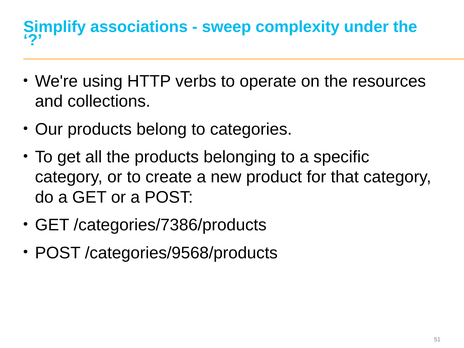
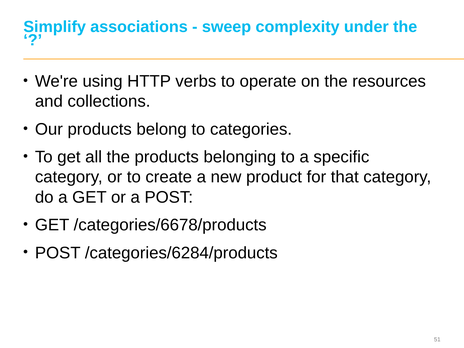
/categories/7386/products: /categories/7386/products -> /categories/6678/products
/categories/9568/products: /categories/9568/products -> /categories/6284/products
